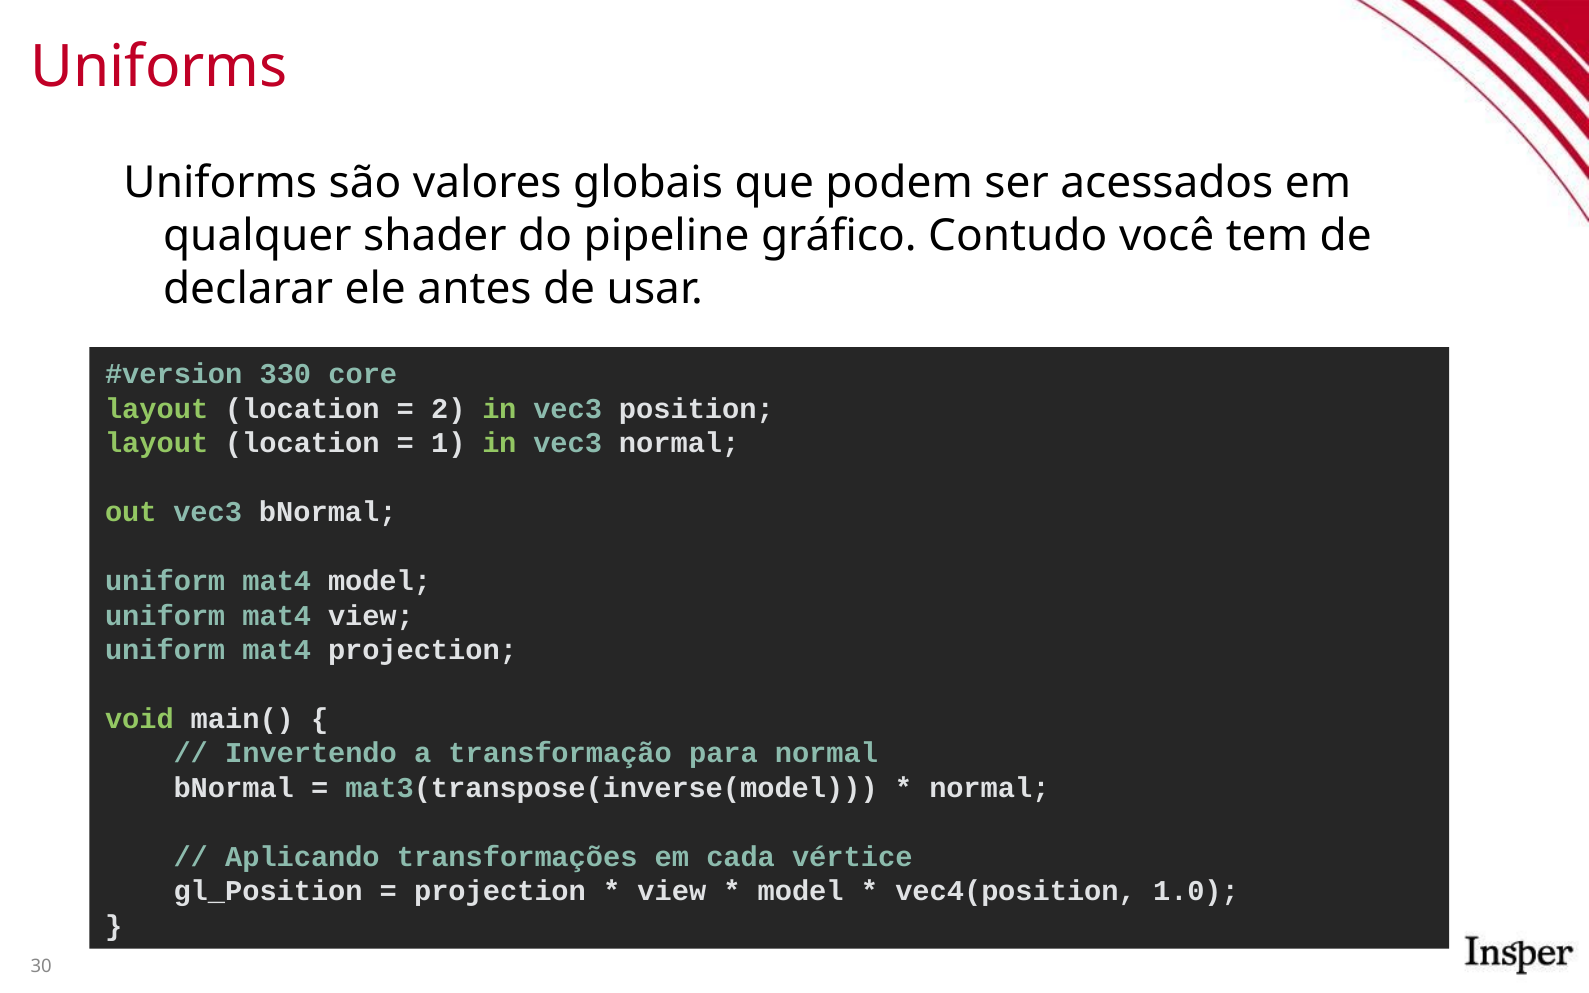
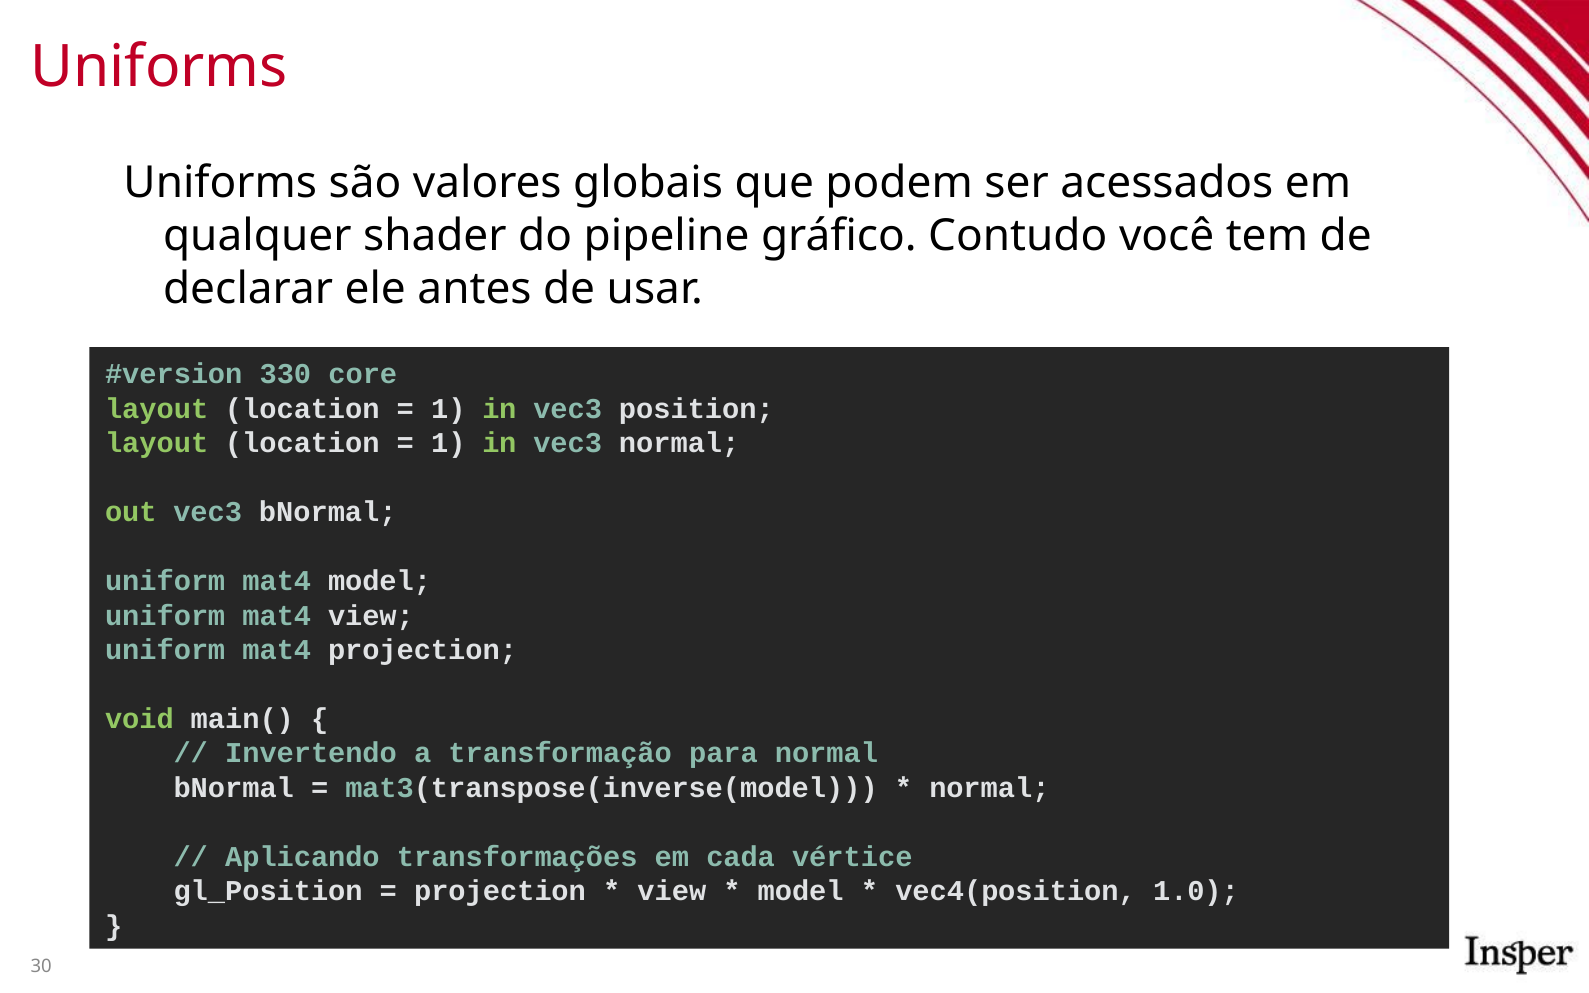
2 at (448, 409): 2 -> 1
